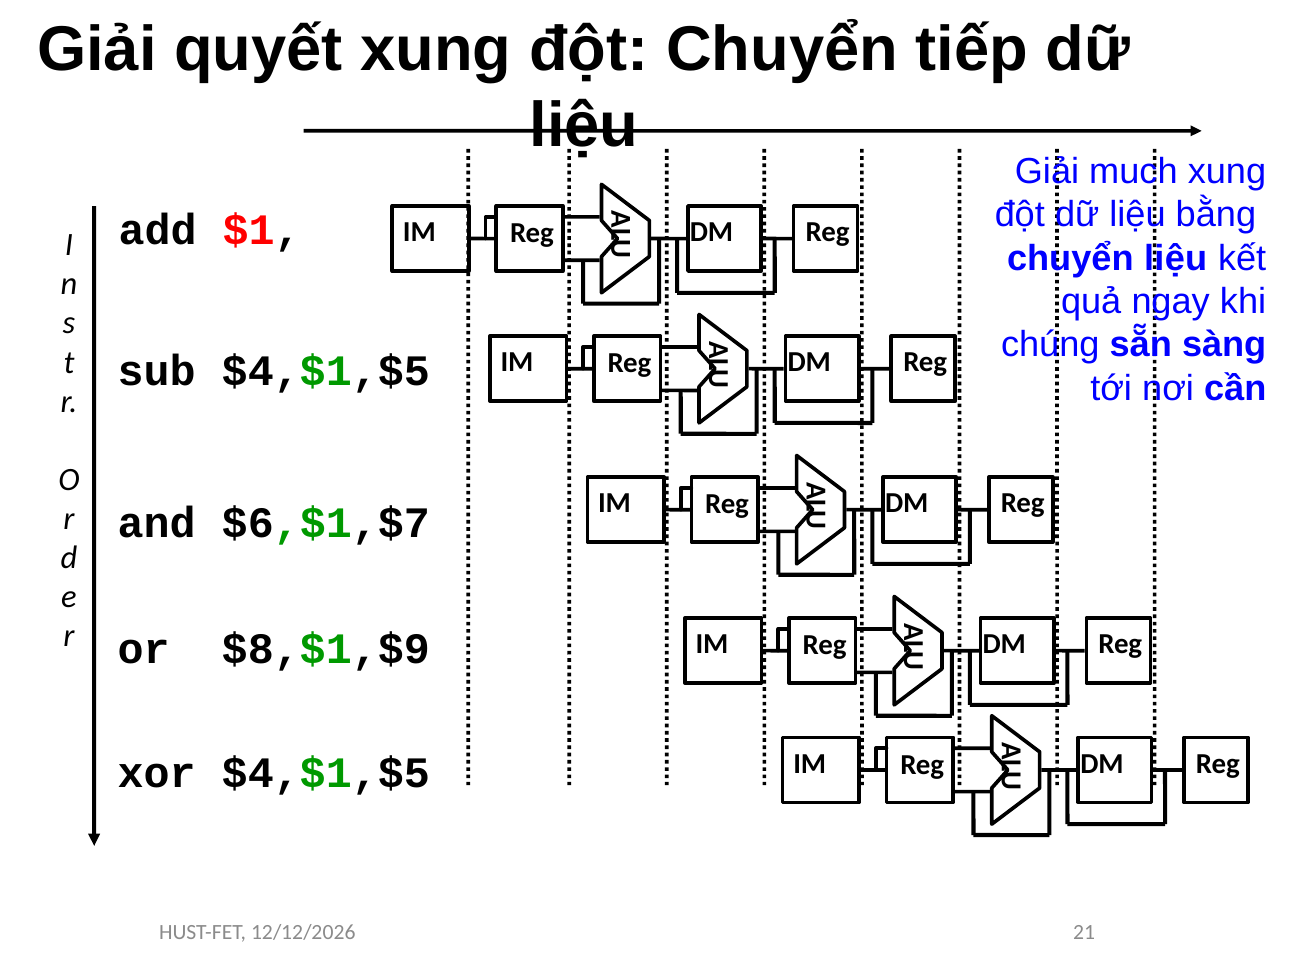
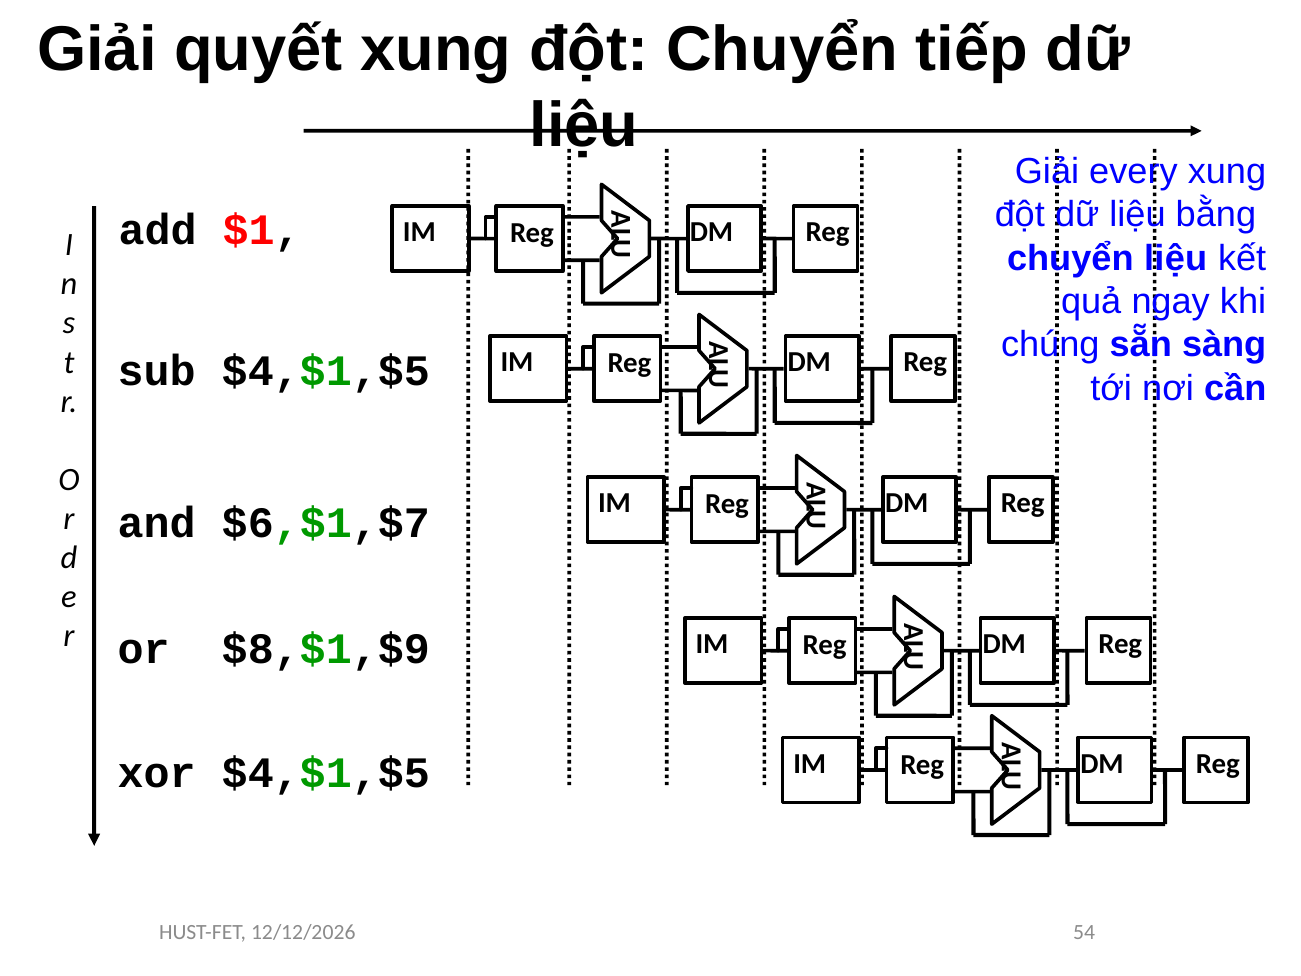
much: much -> every
21: 21 -> 54
